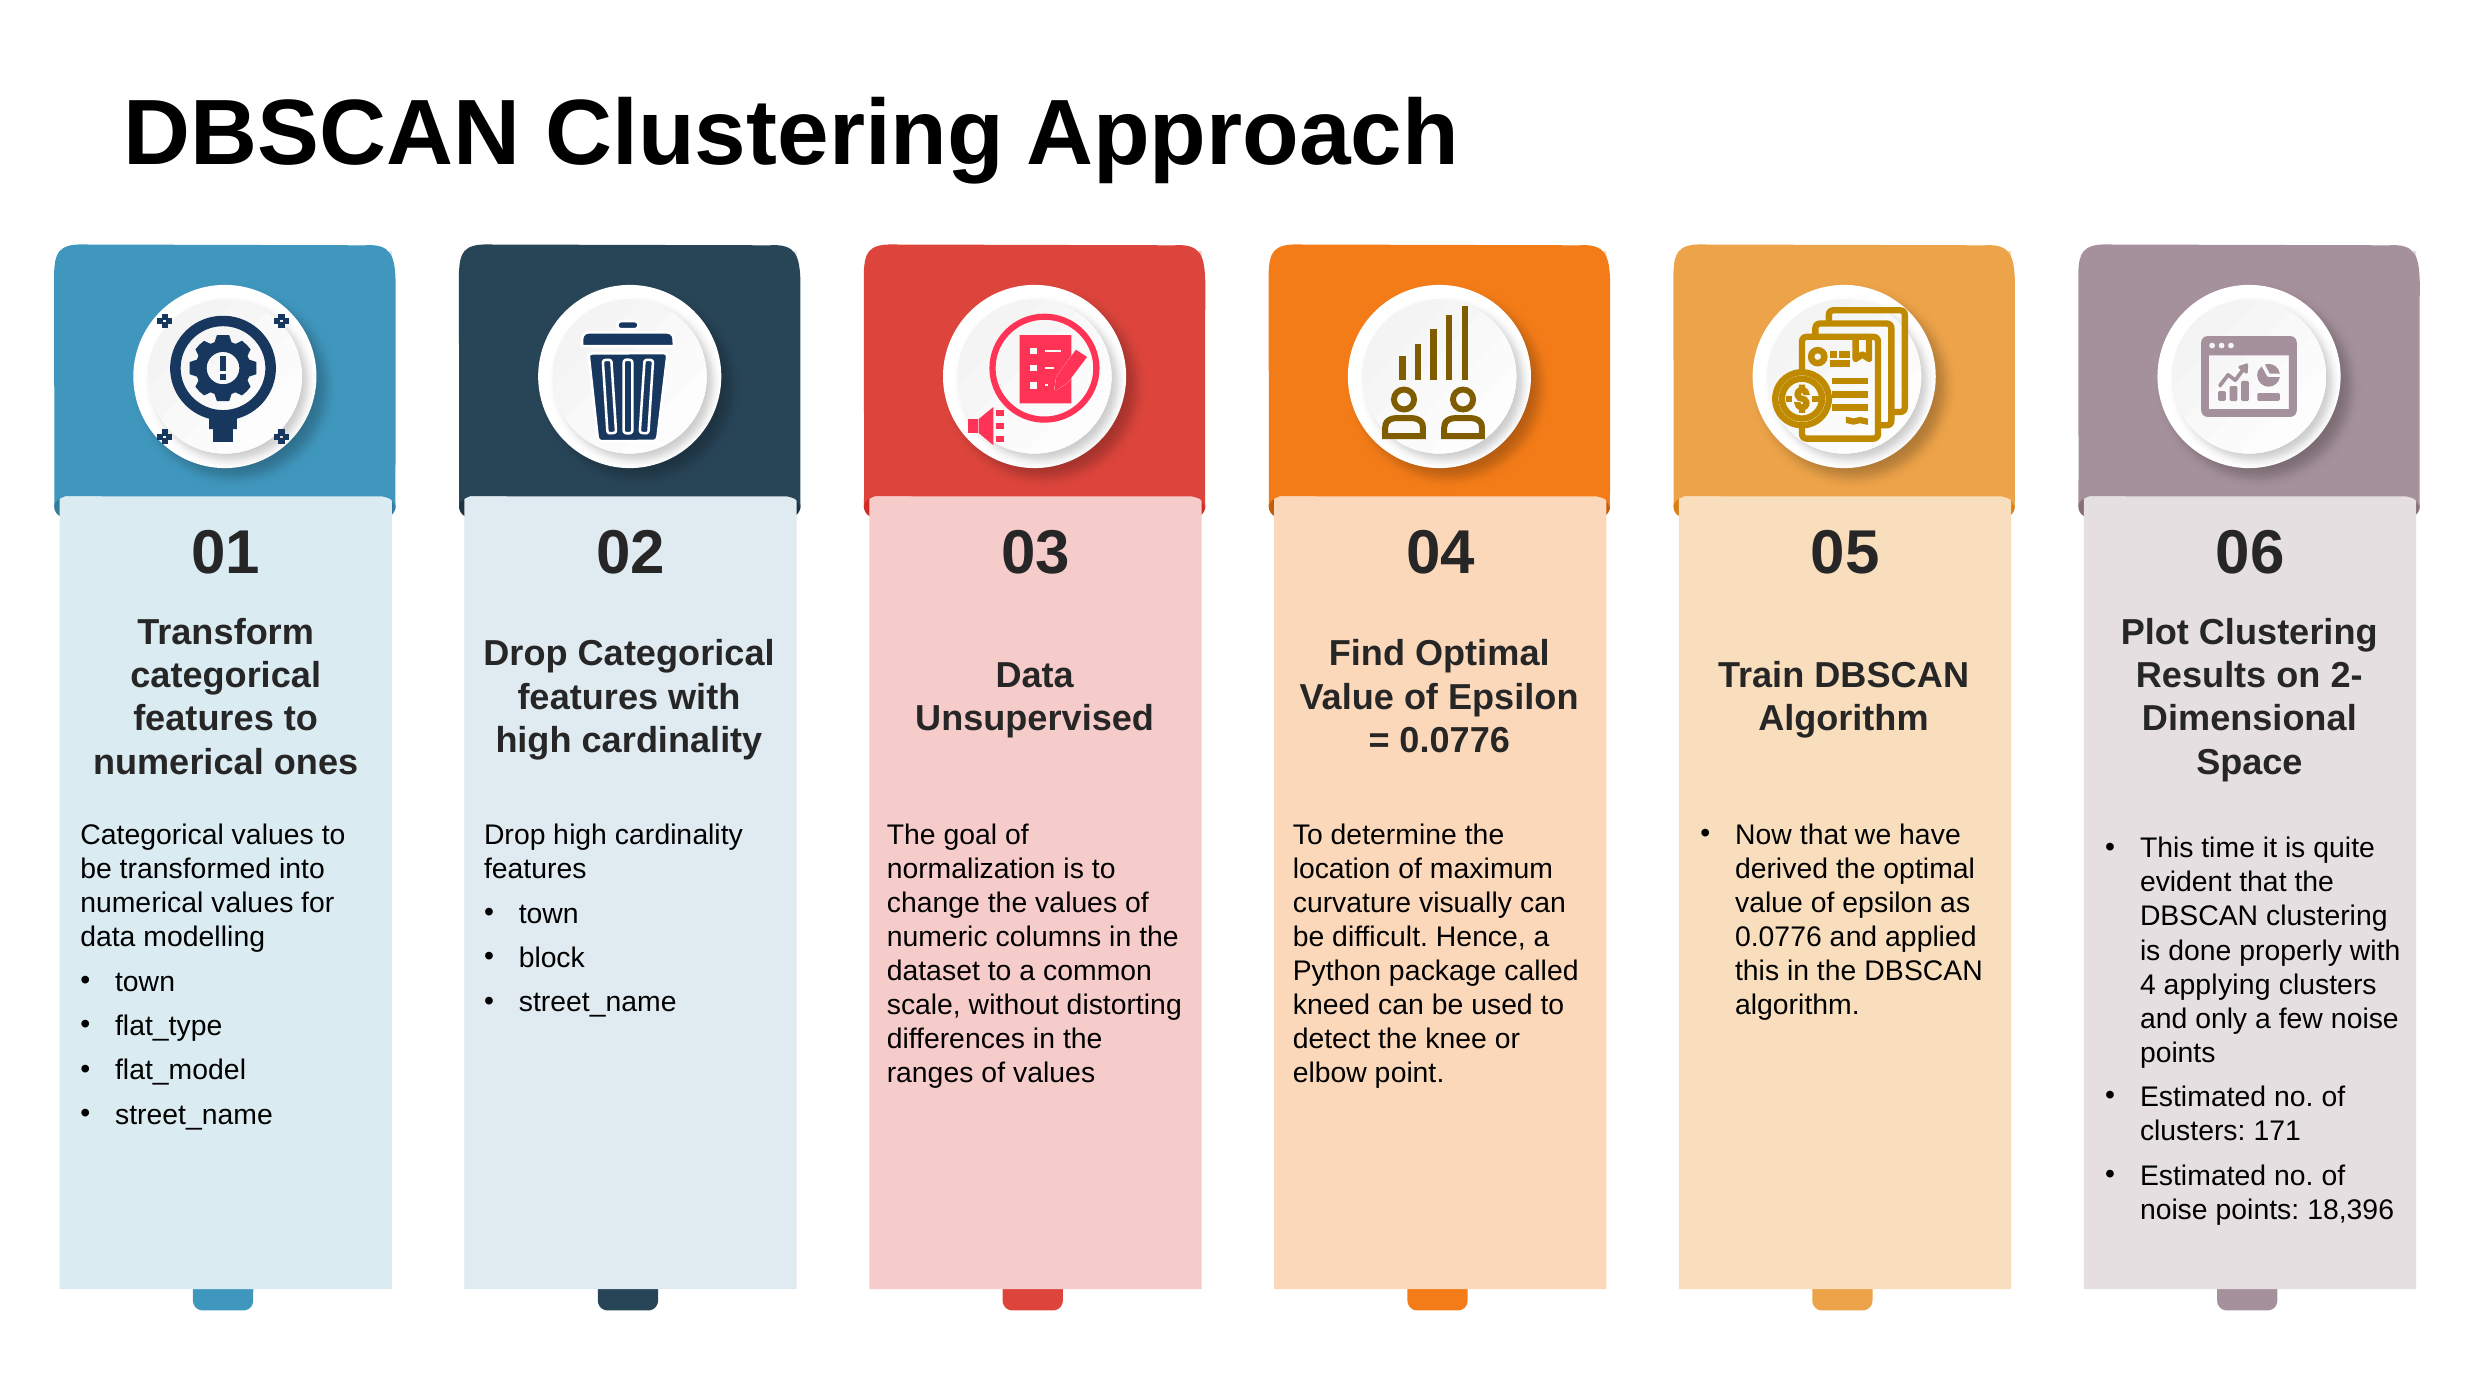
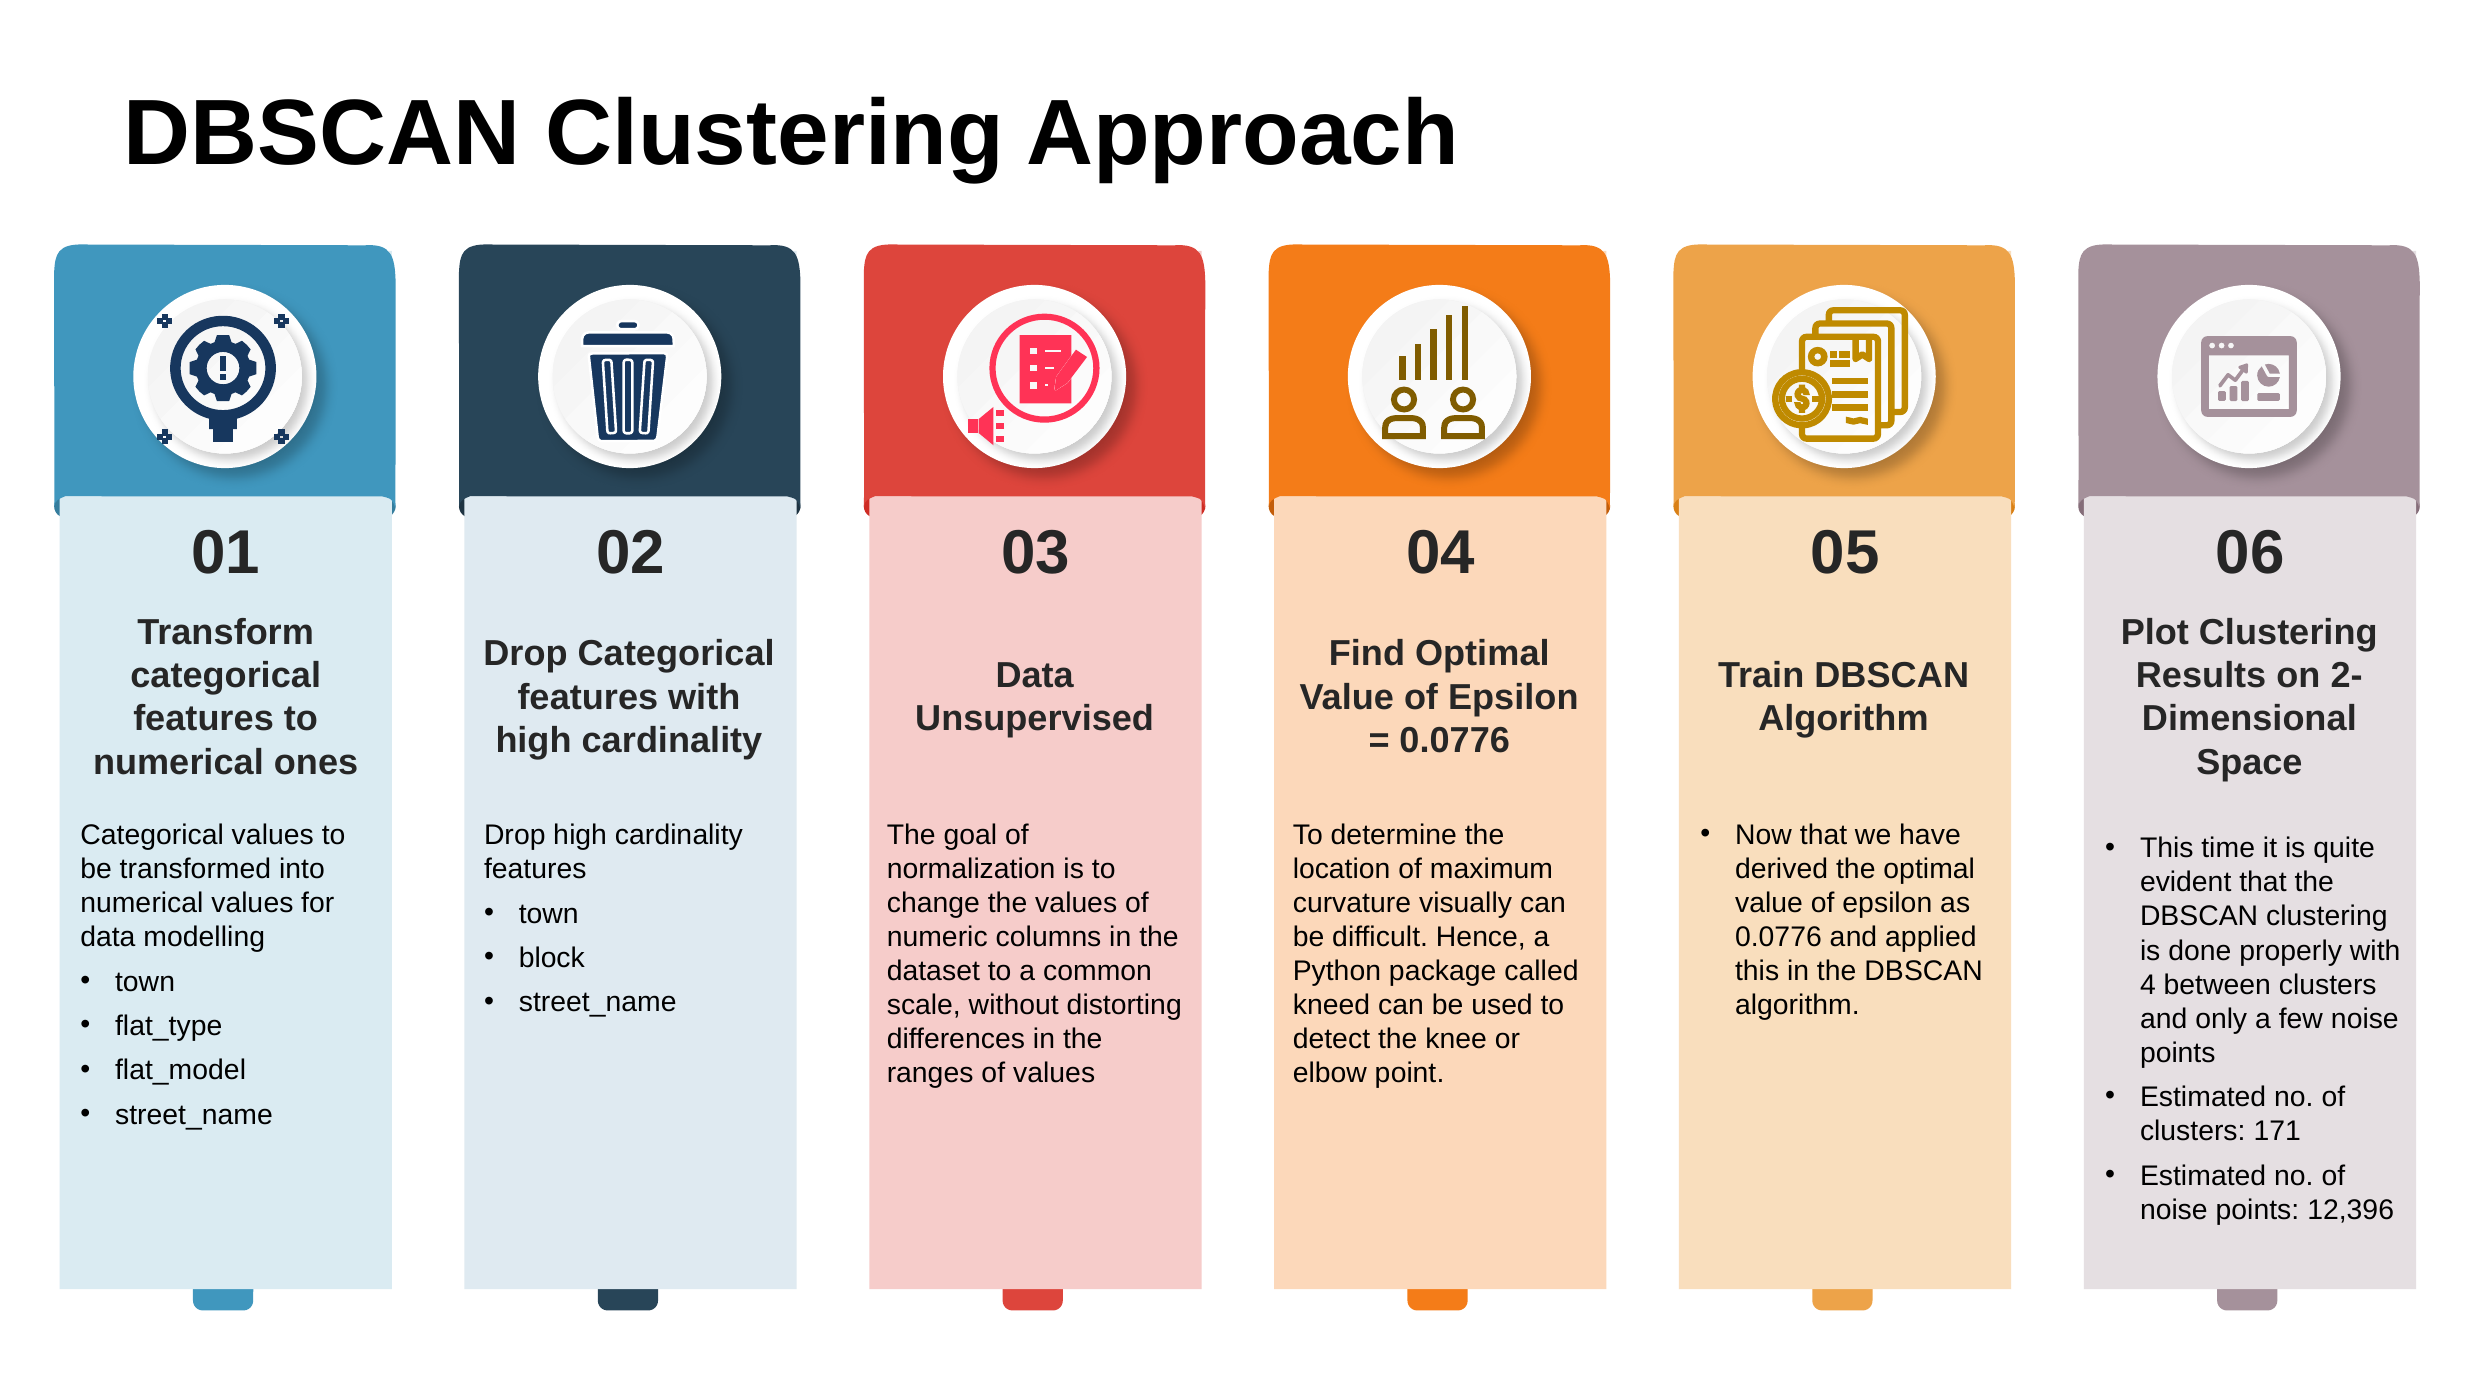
applying: applying -> between
18,396: 18,396 -> 12,396
